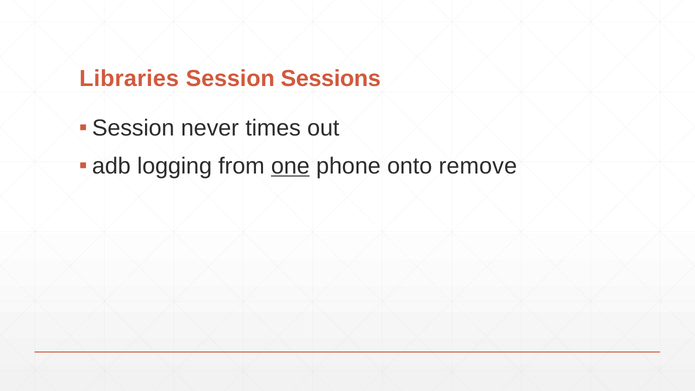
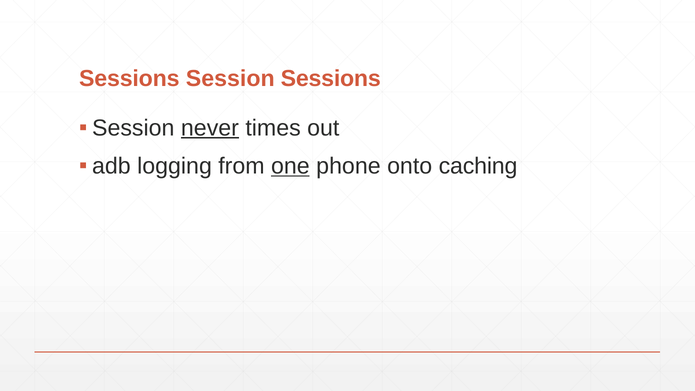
Libraries at (129, 79): Libraries -> Sessions
never underline: none -> present
remove: remove -> caching
